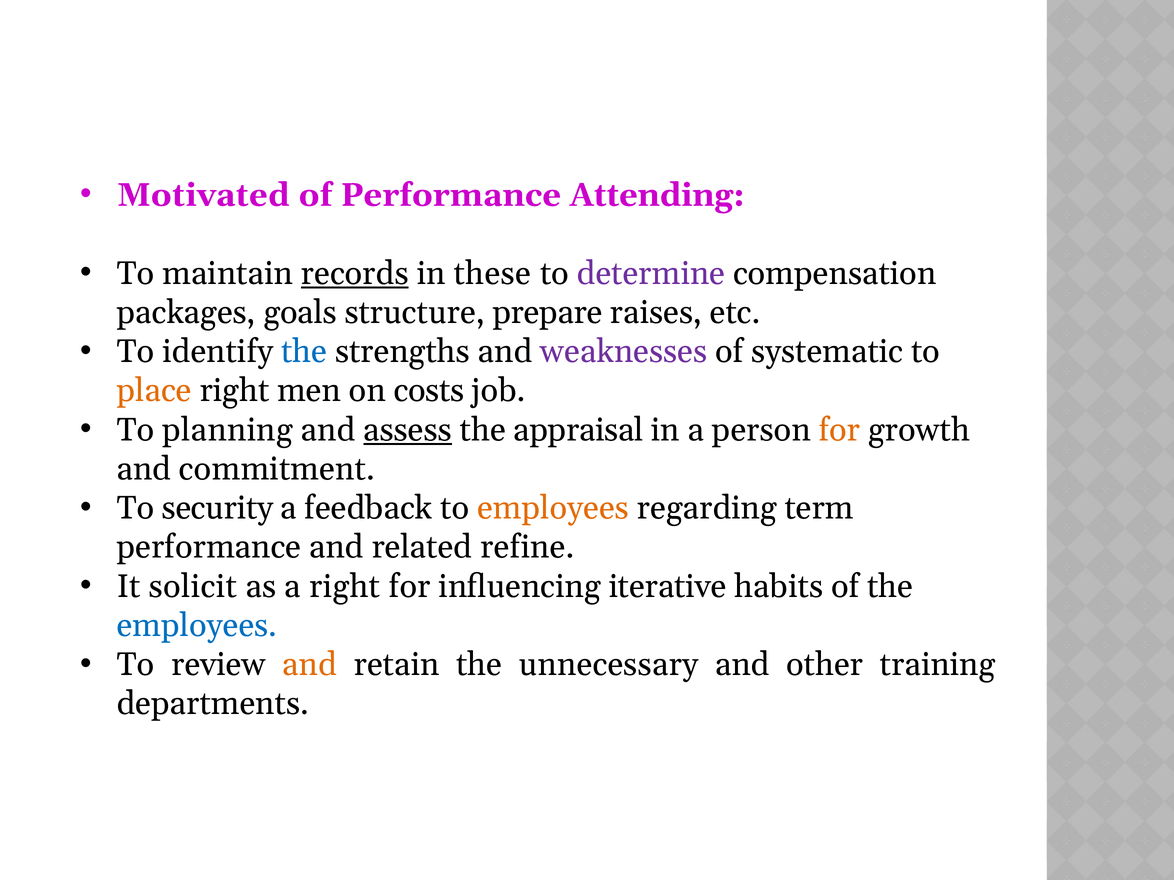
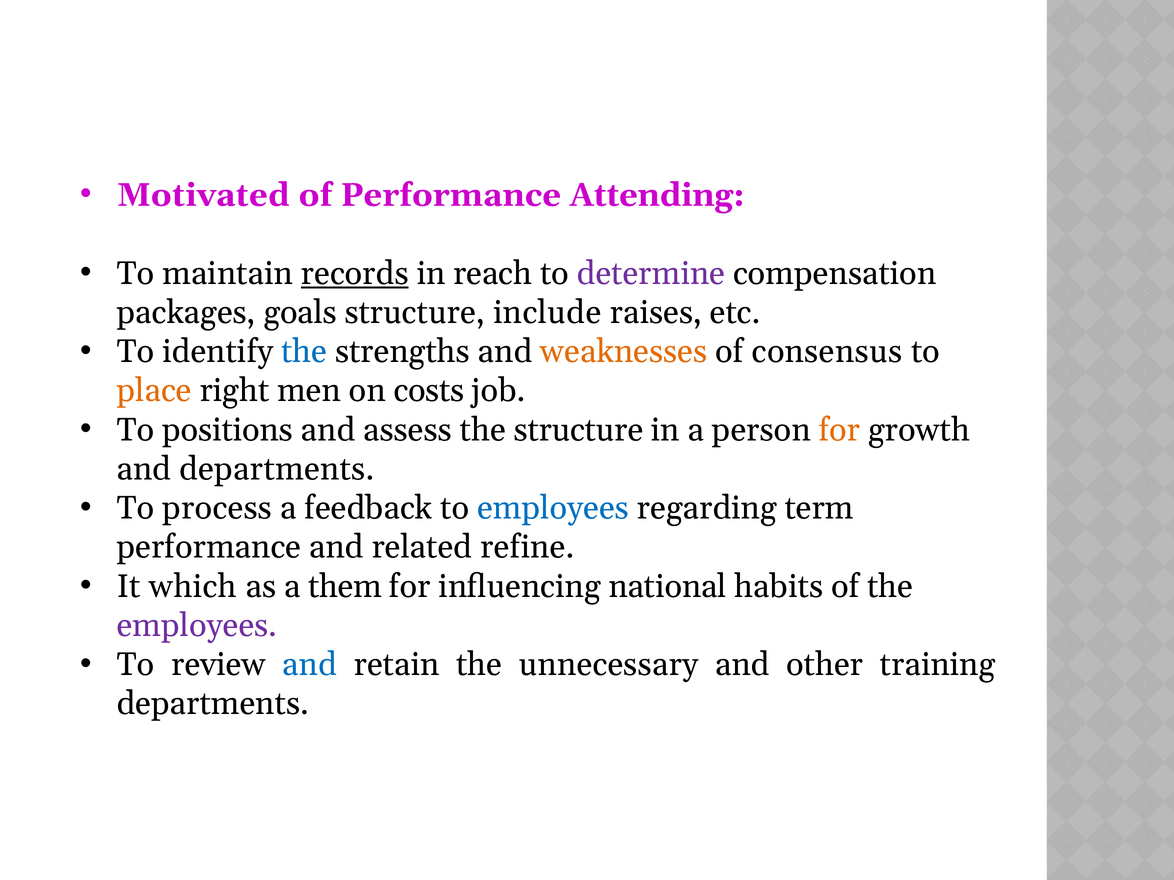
these: these -> reach
prepare: prepare -> include
weaknesses colour: purple -> orange
systematic: systematic -> consensus
planning: planning -> positions
assess underline: present -> none
the appraisal: appraisal -> structure
and commitment: commitment -> departments
security: security -> process
employees at (553, 508) colour: orange -> blue
solicit: solicit -> which
a right: right -> them
iterative: iterative -> national
employees at (197, 626) colour: blue -> purple
and at (310, 665) colour: orange -> blue
